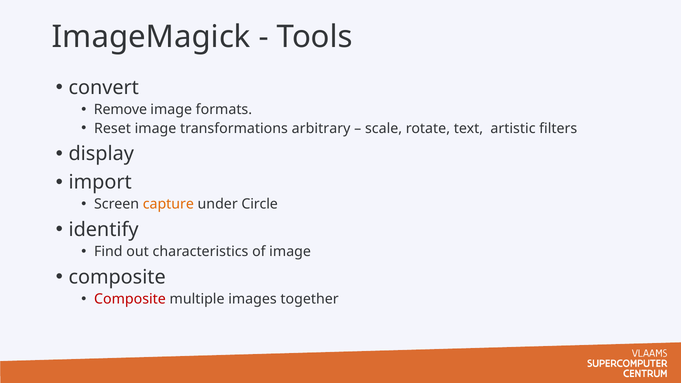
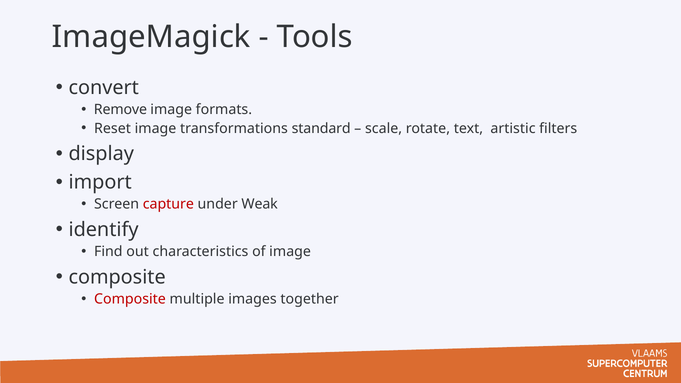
arbitrary: arbitrary -> standard
capture colour: orange -> red
Circle: Circle -> Weak
